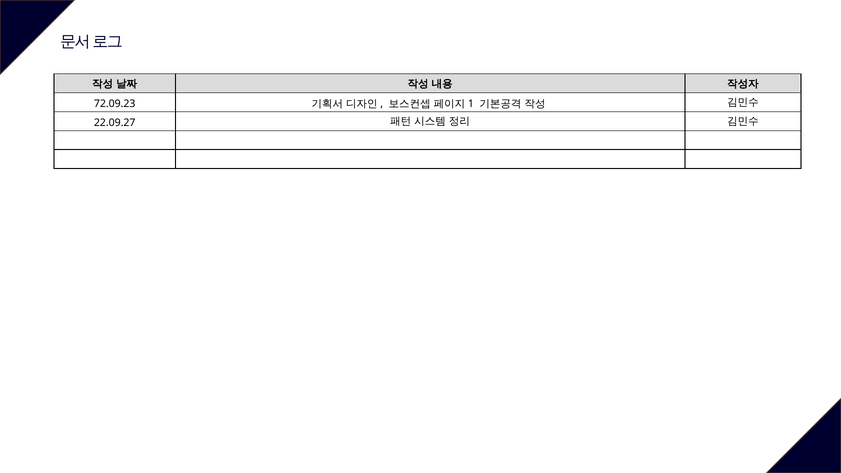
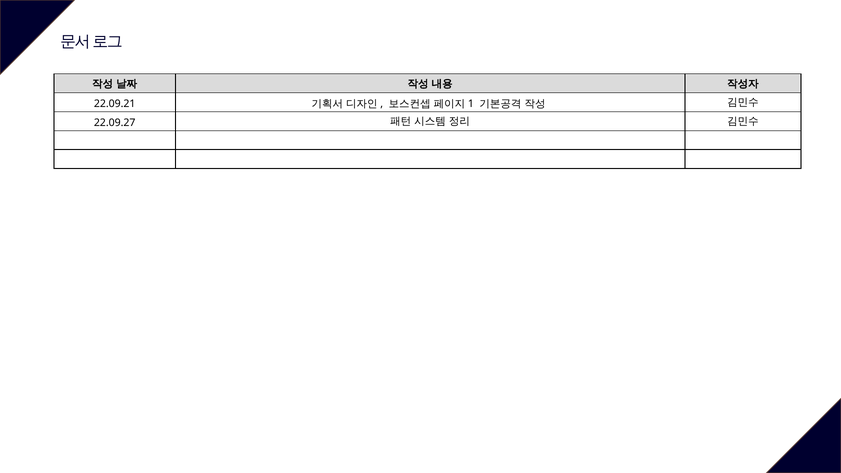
72.09.23: 72.09.23 -> 22.09.21
